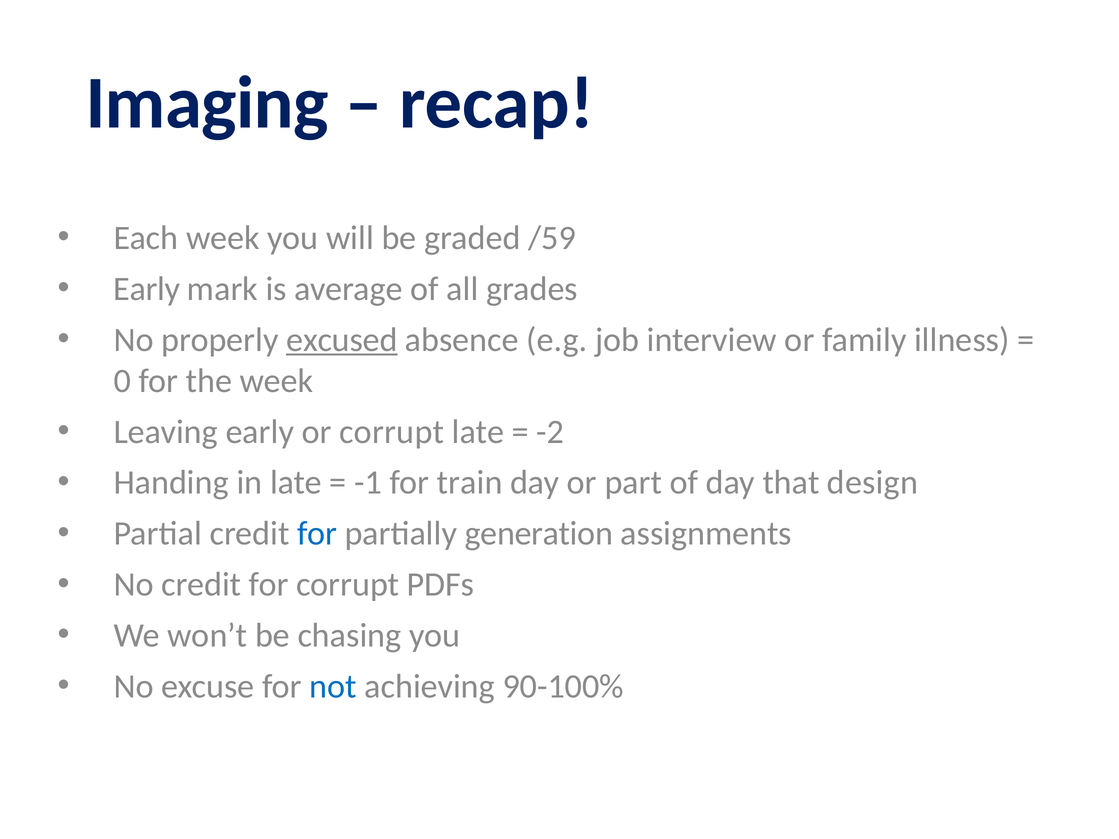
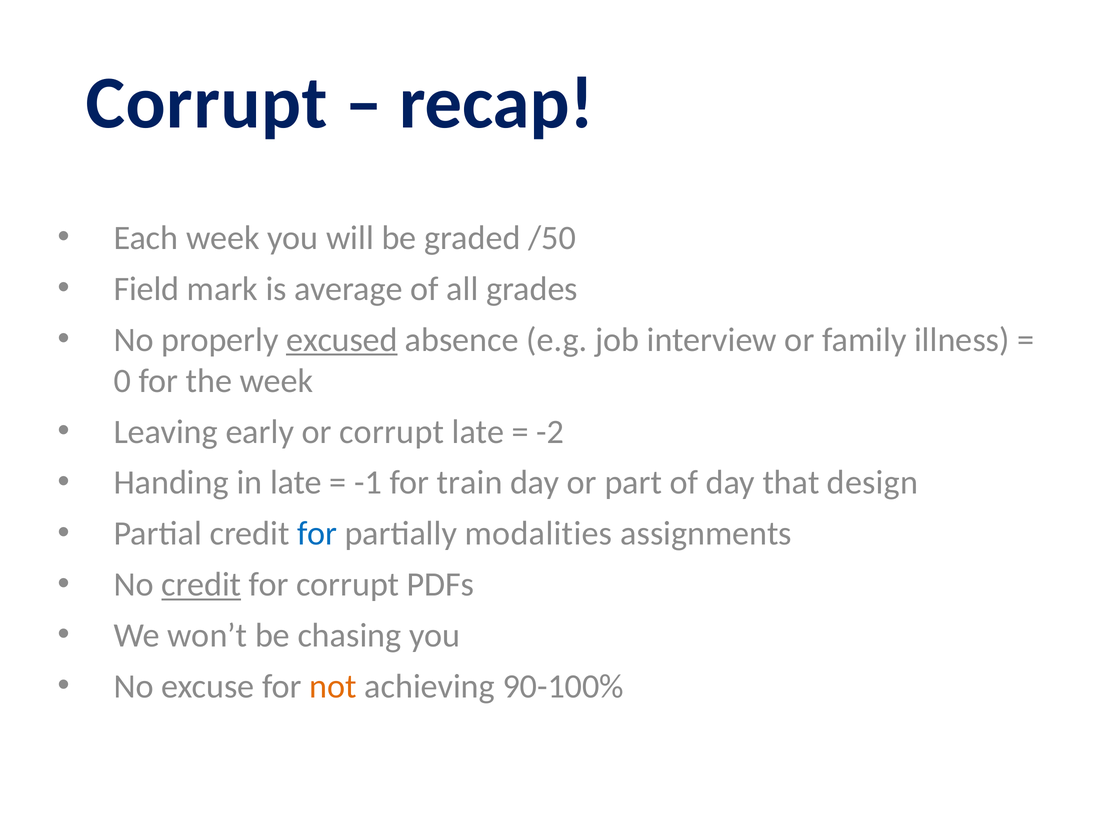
Imaging at (207, 103): Imaging -> Corrupt
/59: /59 -> /50
Early at (147, 289): Early -> Field
generation: generation -> modalities
credit at (201, 585) underline: none -> present
not colour: blue -> orange
